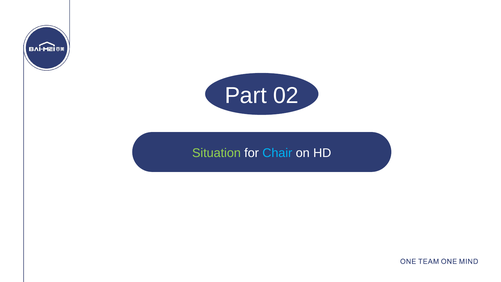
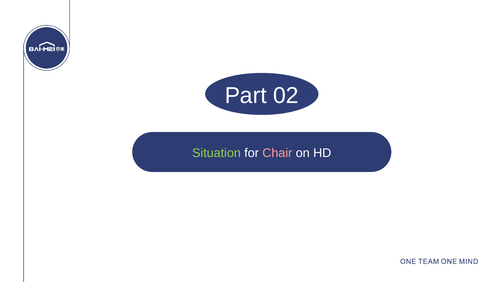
Chair colour: light blue -> pink
